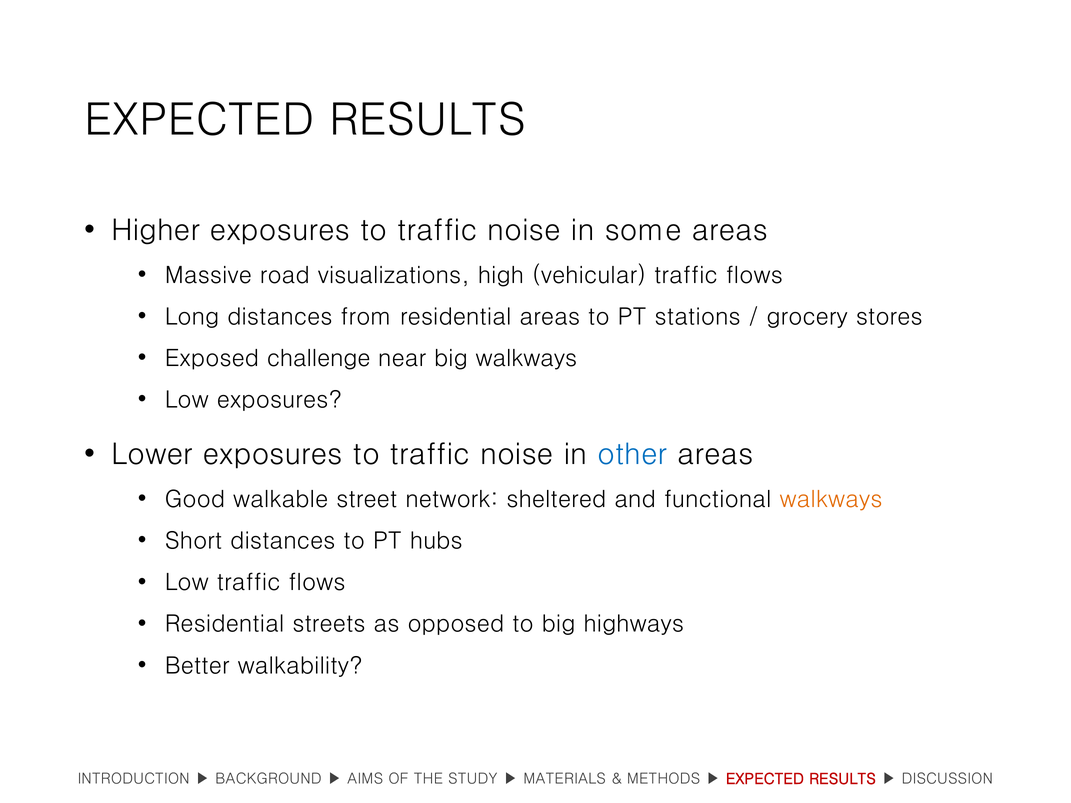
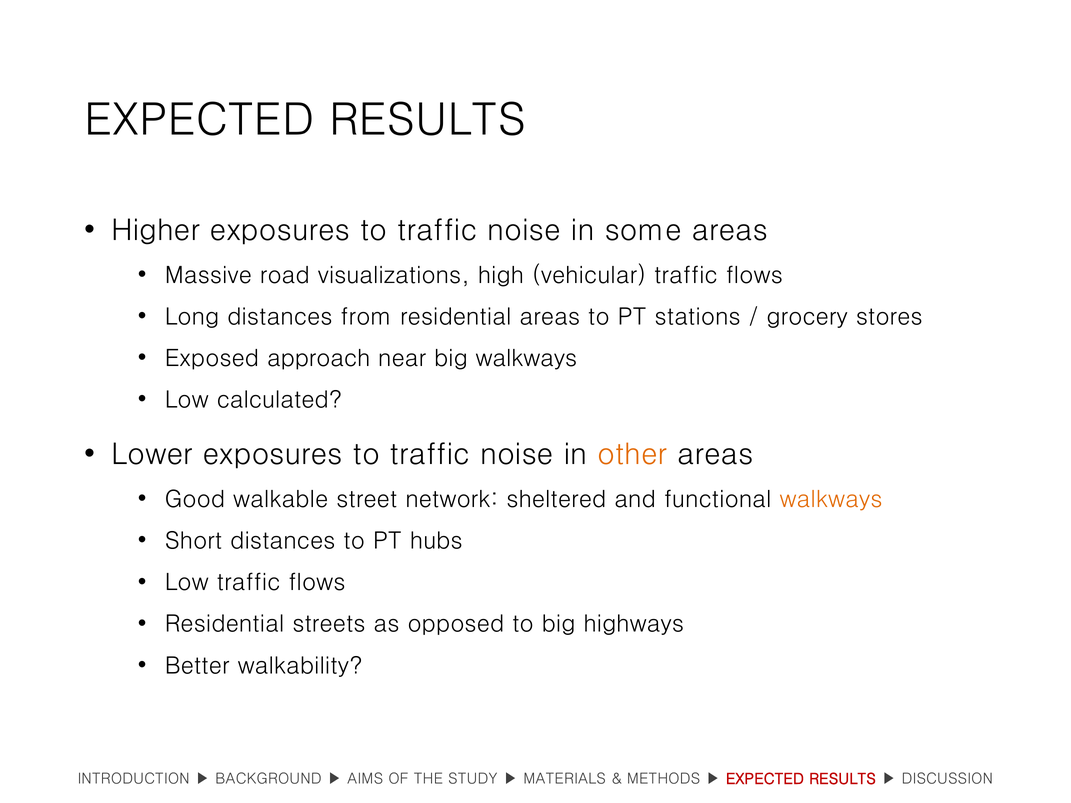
challenge: challenge -> approach
Low exposures: exposures -> calculated
other colour: blue -> orange
